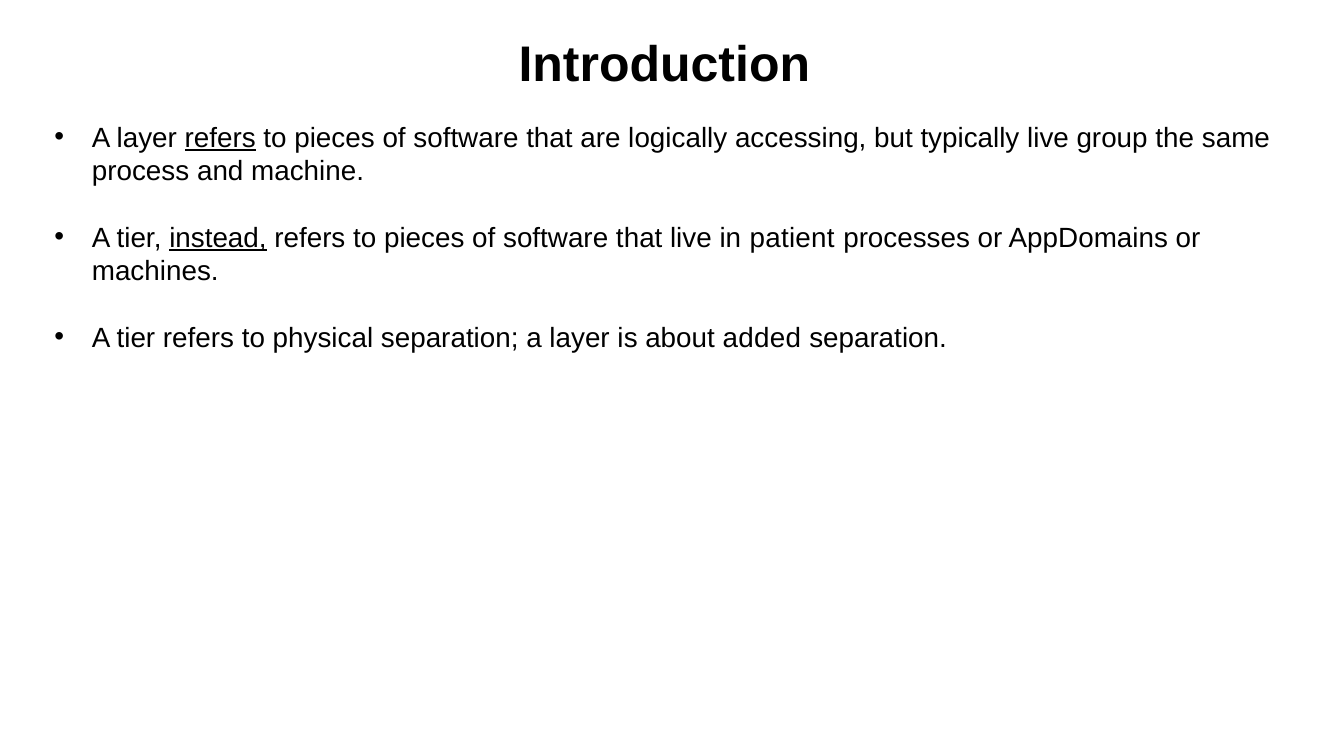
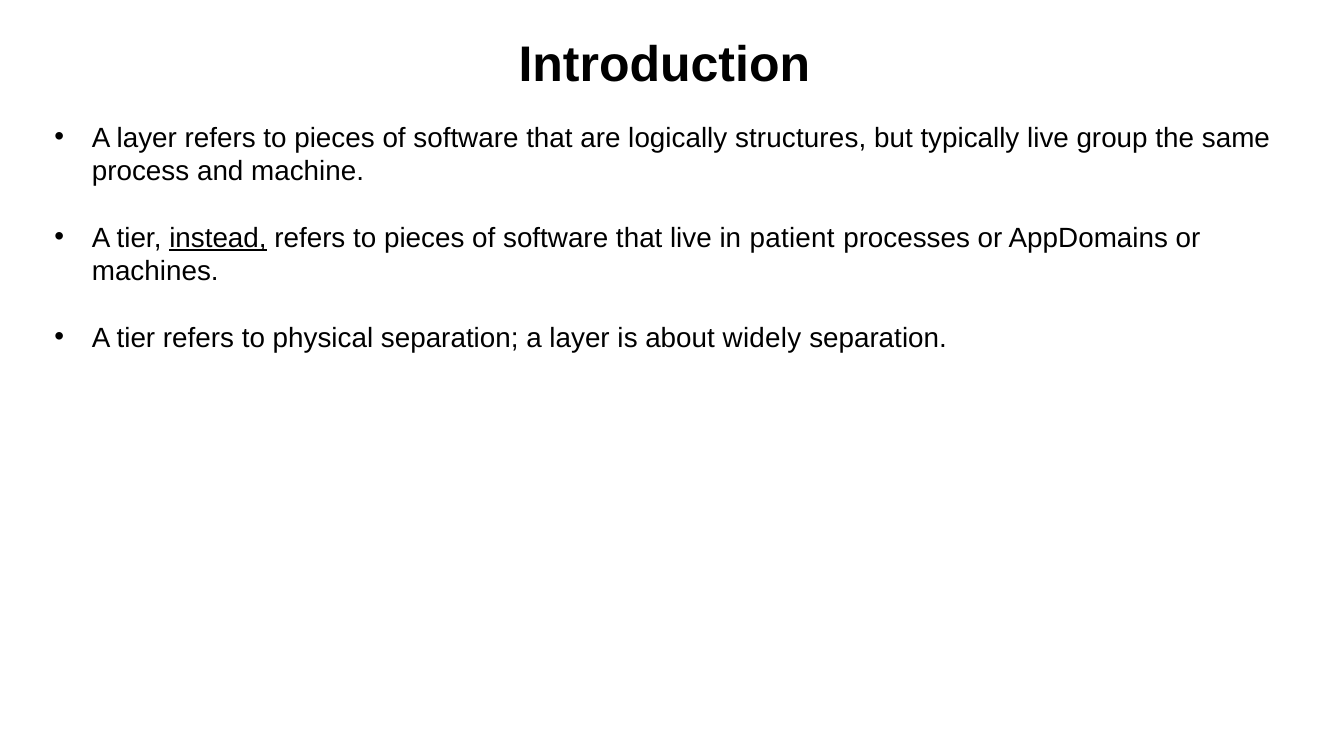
refers at (220, 138) underline: present -> none
accessing: accessing -> structures
added: added -> widely
